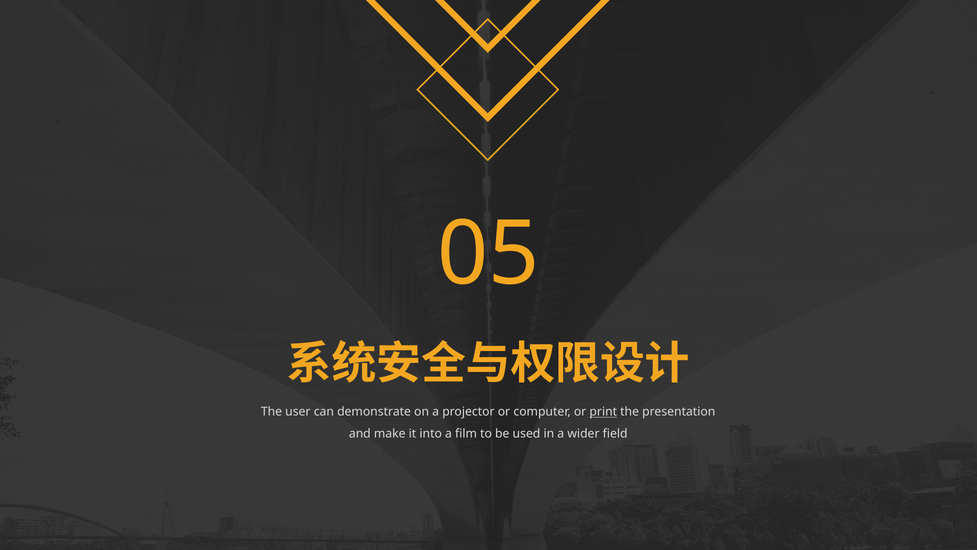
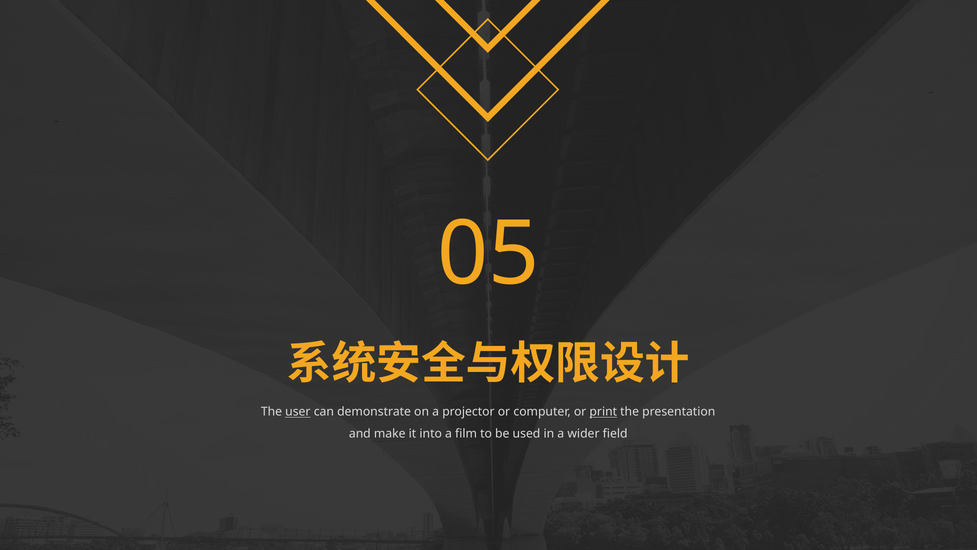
user underline: none -> present
